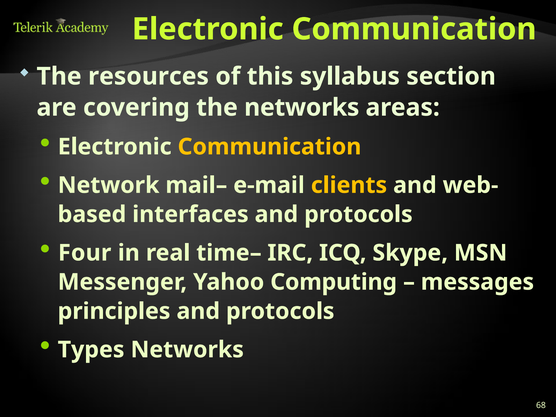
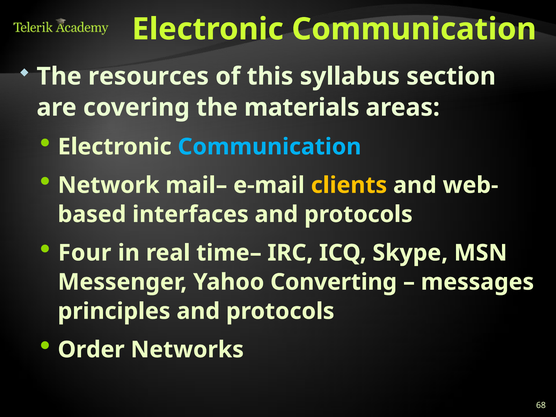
the networks: networks -> materials
Communication at (269, 147) colour: yellow -> light blue
Computing: Computing -> Converting
Types: Types -> Order
